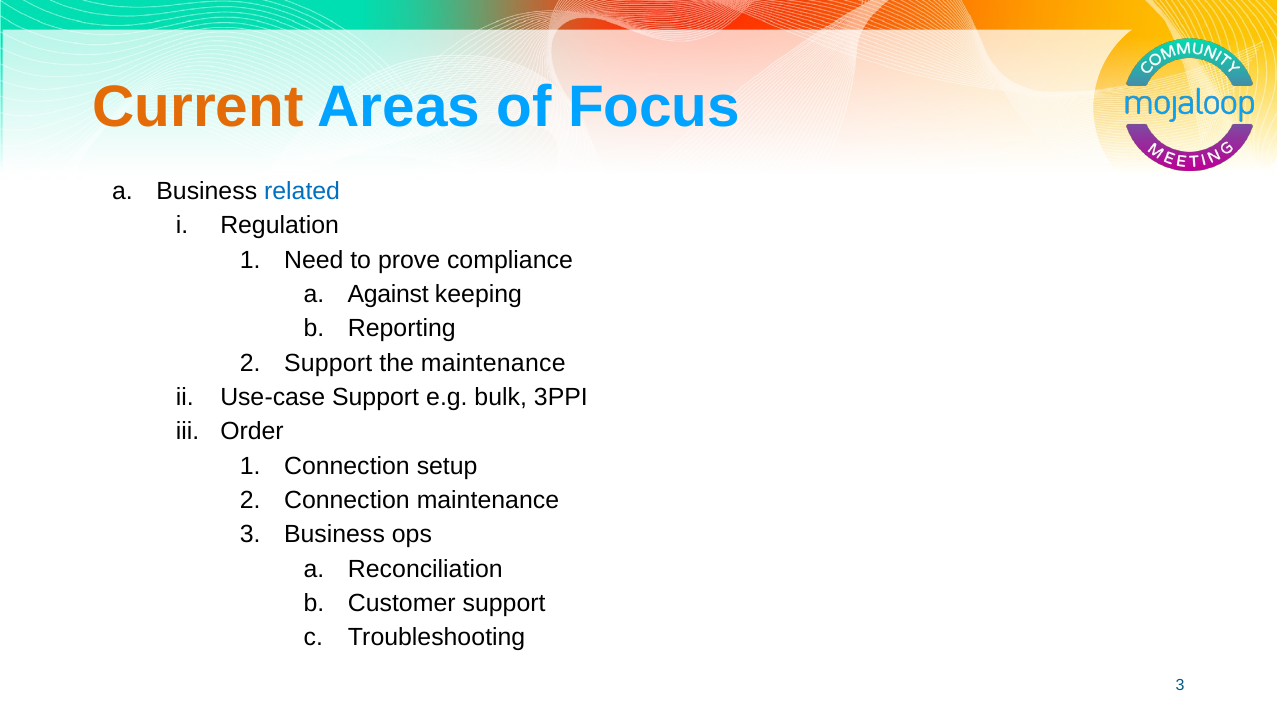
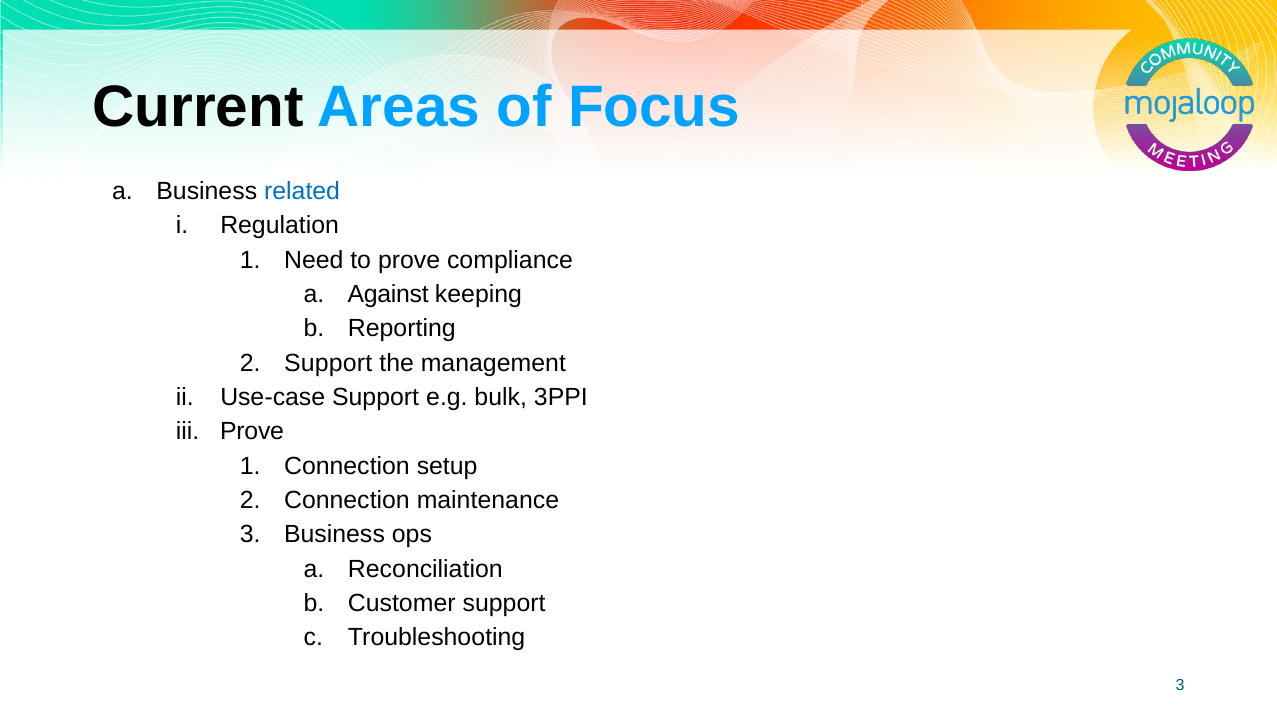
Current colour: orange -> black
the maintenance: maintenance -> management
Order at (252, 432): Order -> Prove
